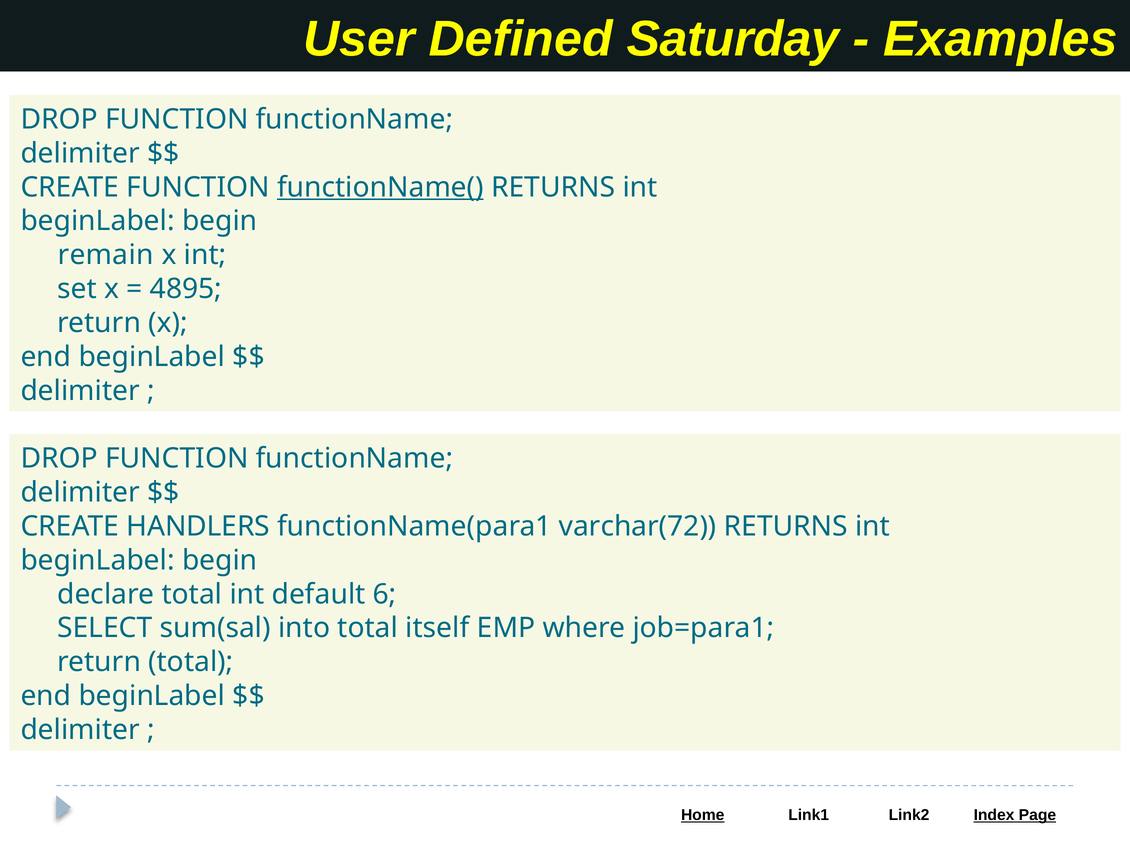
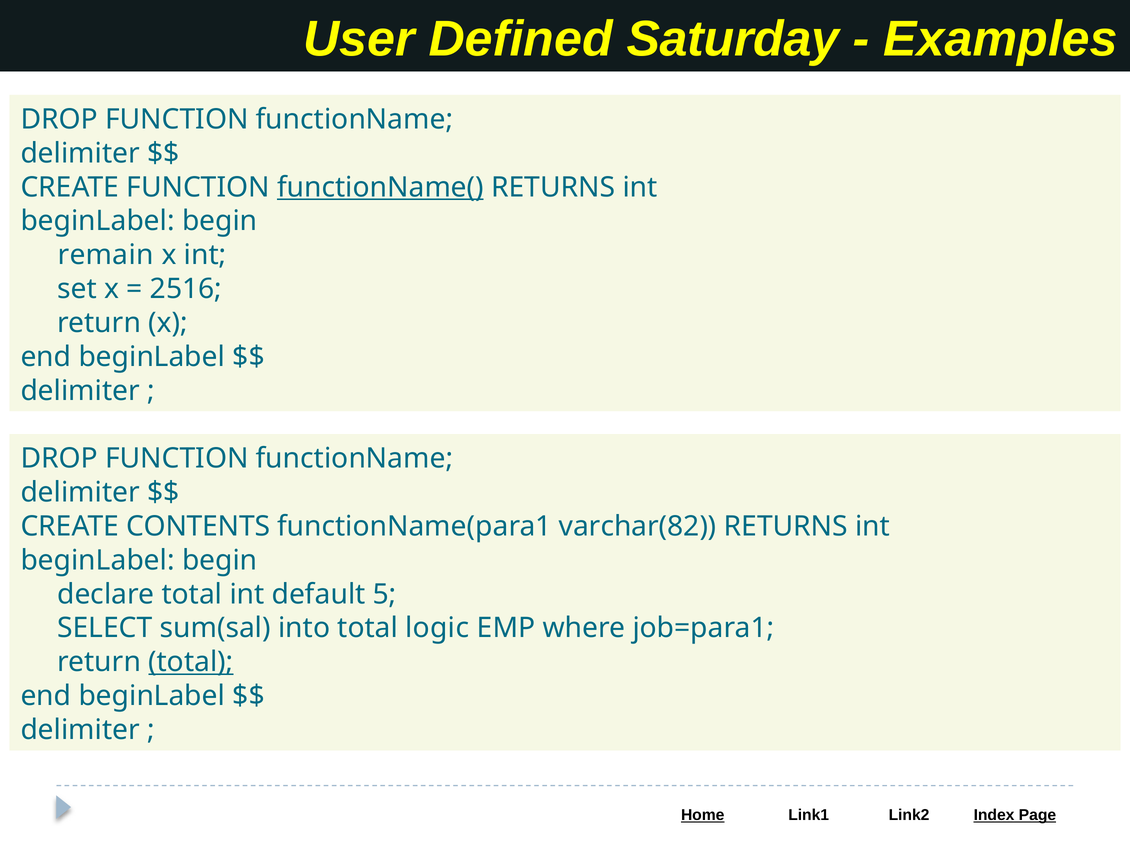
4895: 4895 -> 2516
HANDLERS: HANDLERS -> CONTENTS
varchar(72: varchar(72 -> varchar(82
6: 6 -> 5
itself: itself -> logic
total at (191, 662) underline: none -> present
